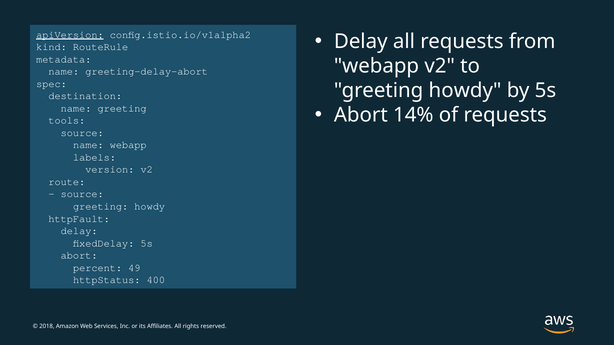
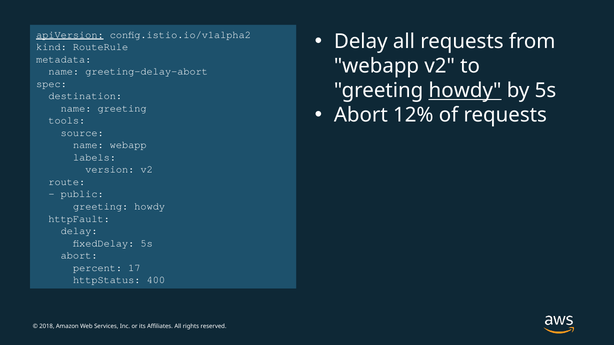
howdy at (465, 91) underline: none -> present
14%: 14% -> 12%
source at (82, 194): source -> public
49: 49 -> 17
